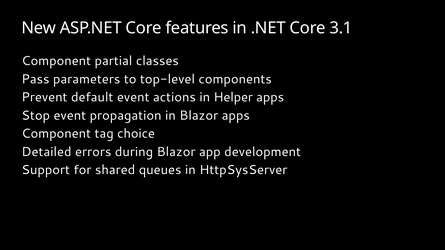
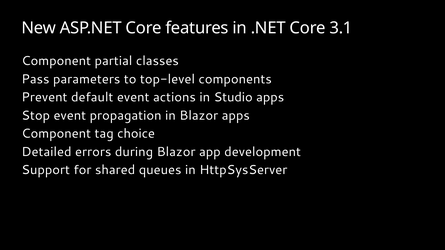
Helper: Helper -> Studio
